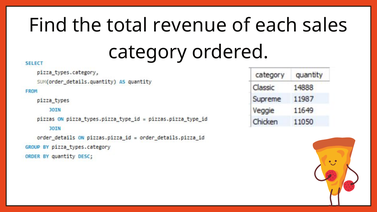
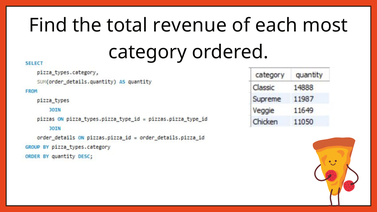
sales: sales -> most
